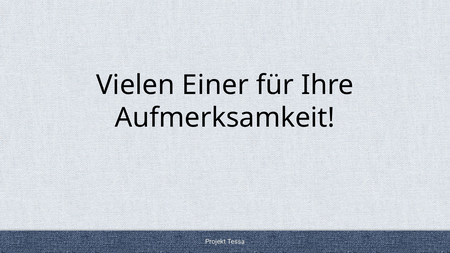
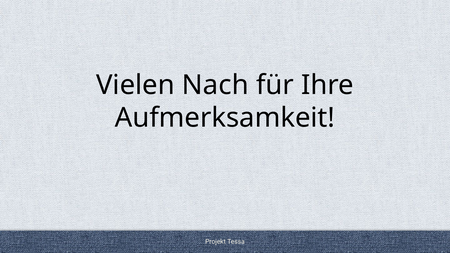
Einer: Einer -> Nach
